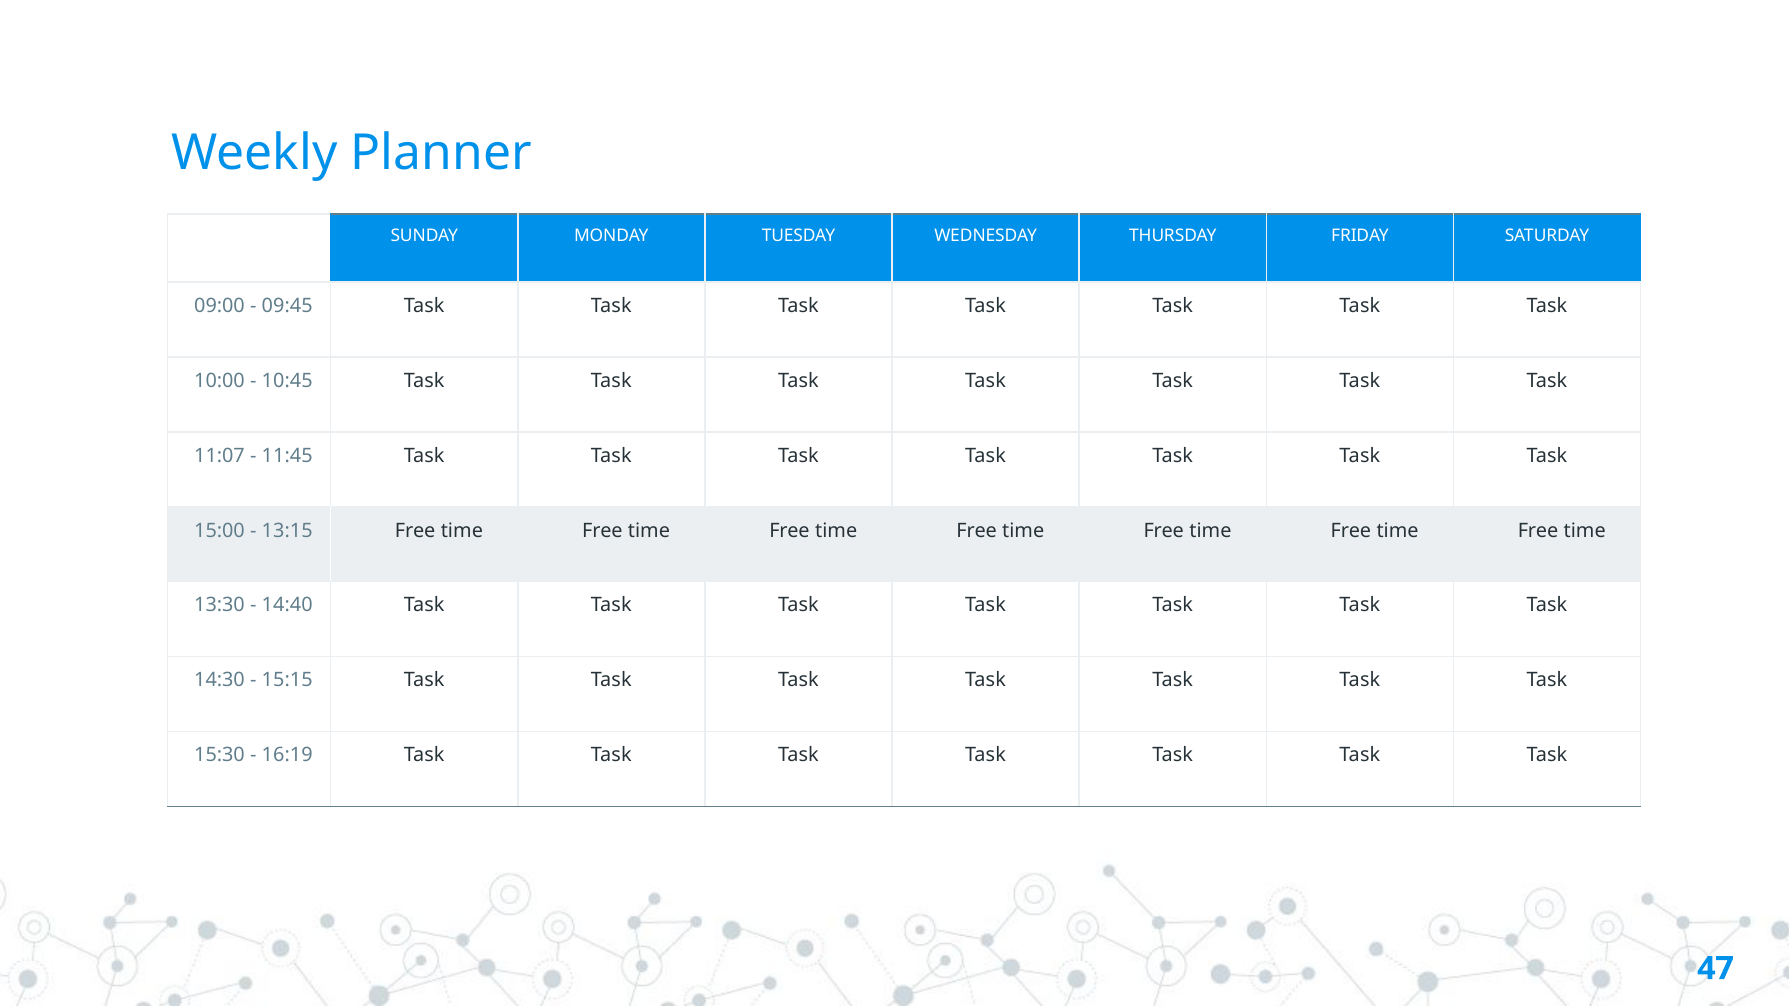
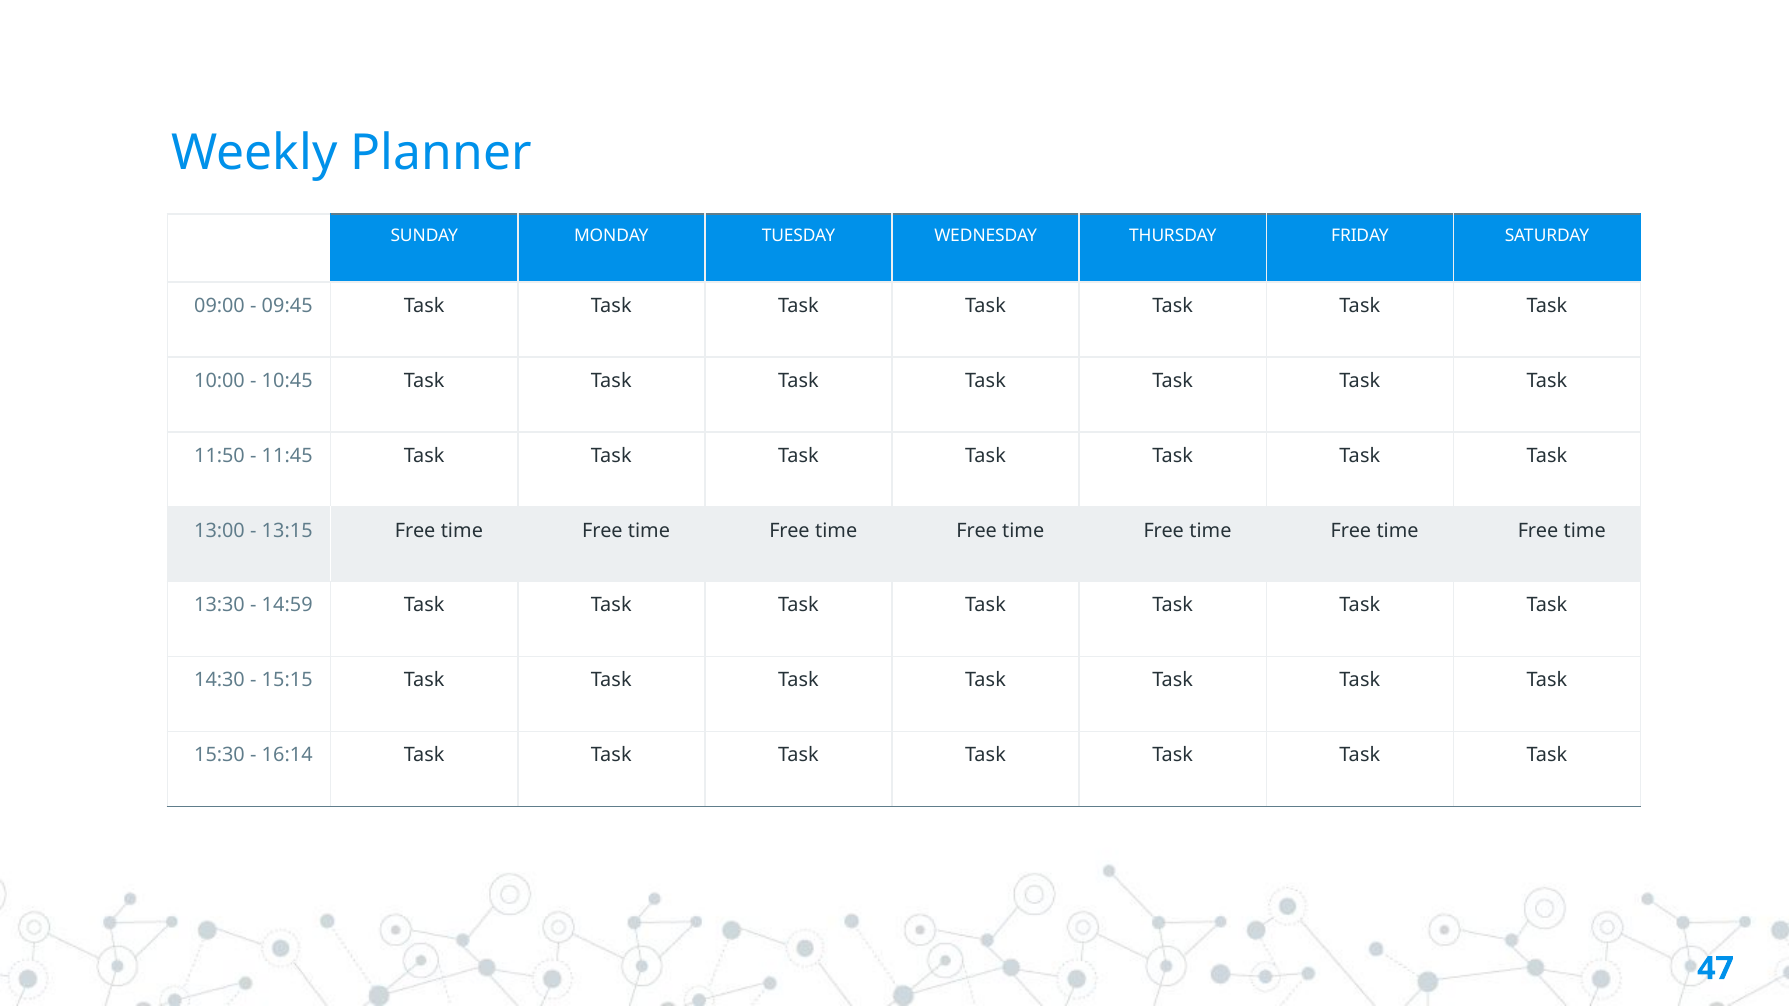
11:07: 11:07 -> 11:50
15:00: 15:00 -> 13:00
14:40: 14:40 -> 14:59
16:19: 16:19 -> 16:14
